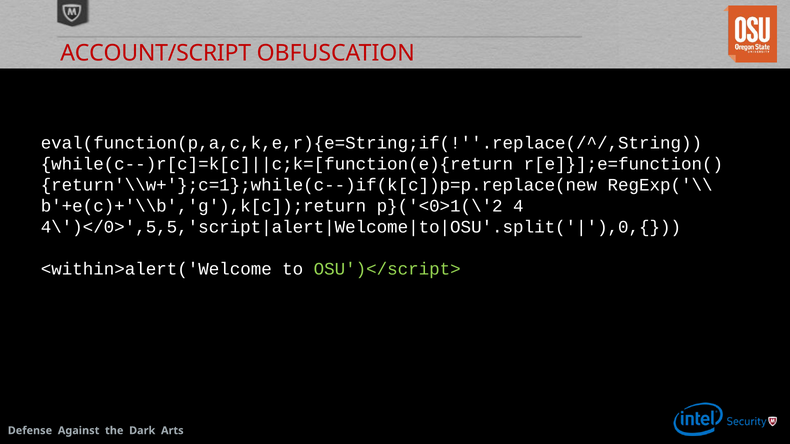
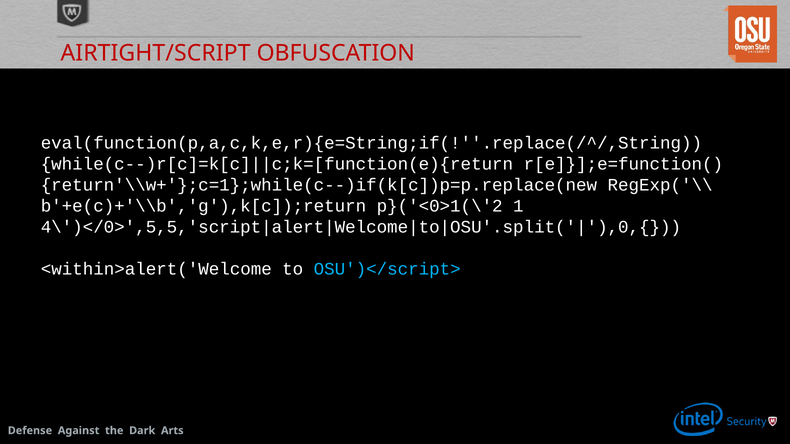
ACCOUNT/SCRIPT: ACCOUNT/SCRIPT -> AIRTIGHT/SCRIPT
4: 4 -> 1
OSU')</script> colour: light green -> light blue
